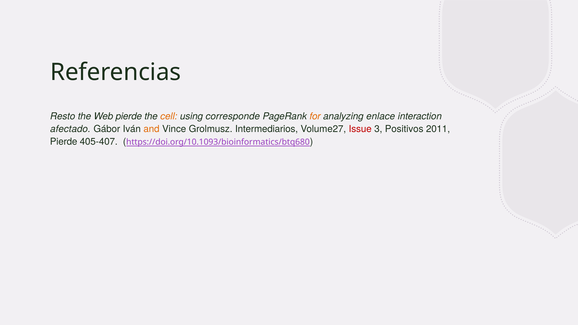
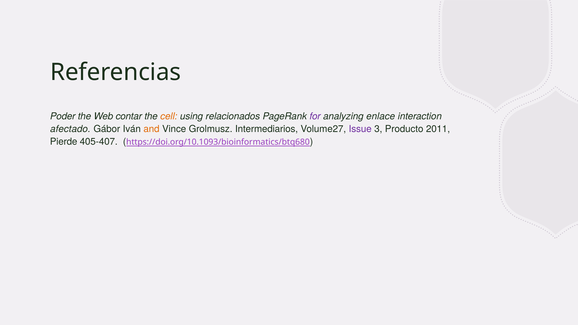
Resto: Resto -> Poder
Web pierde: pierde -> contar
corresponde: corresponde -> relacionados
for colour: orange -> purple
Issue colour: red -> purple
Positivos: Positivos -> Producto
